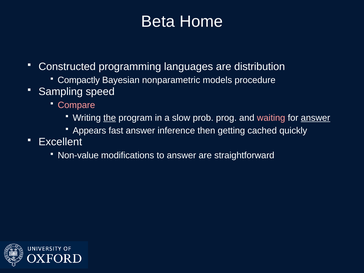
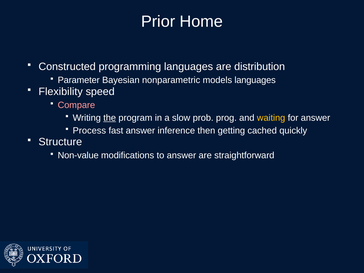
Beta: Beta -> Prior
Compactly: Compactly -> Parameter
models procedure: procedure -> languages
Sampling: Sampling -> Flexibility
waiting colour: pink -> yellow
answer at (316, 118) underline: present -> none
Appears: Appears -> Process
Excellent: Excellent -> Structure
